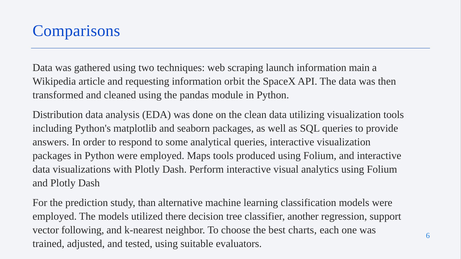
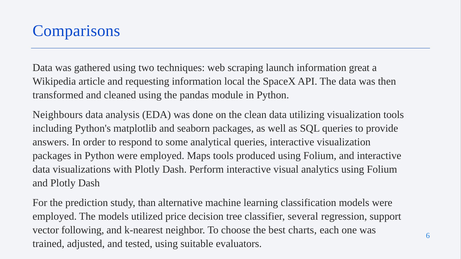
main: main -> great
orbit: orbit -> local
Distribution: Distribution -> Neighbours
there: there -> price
another: another -> several
